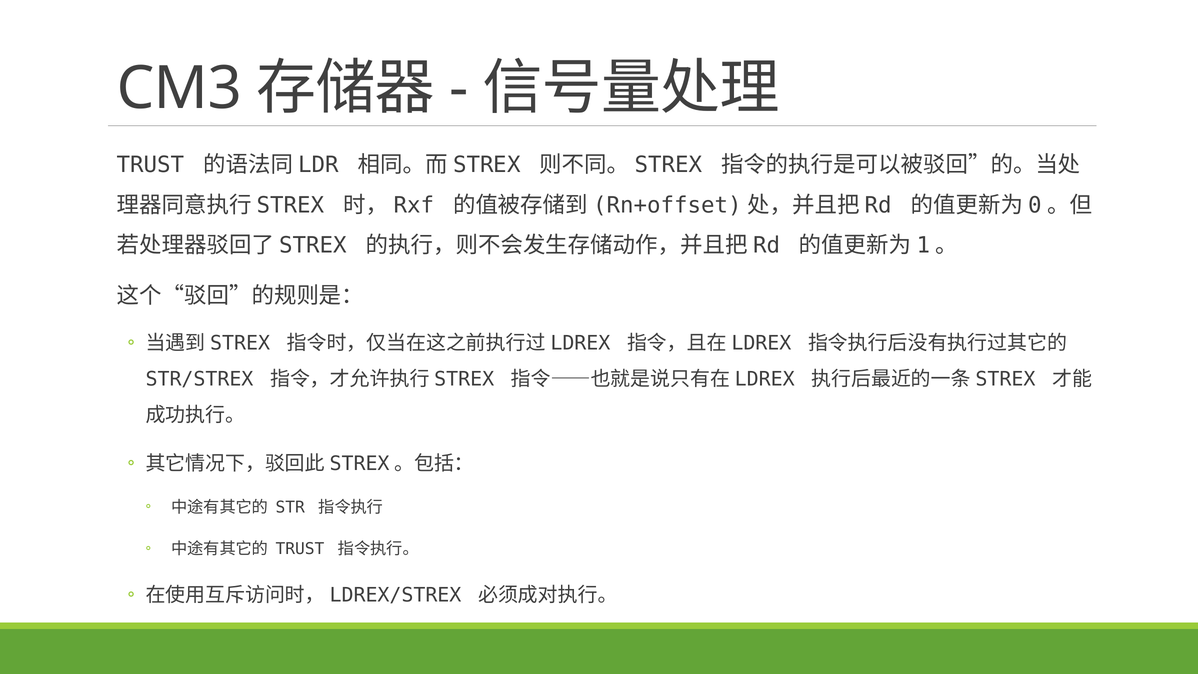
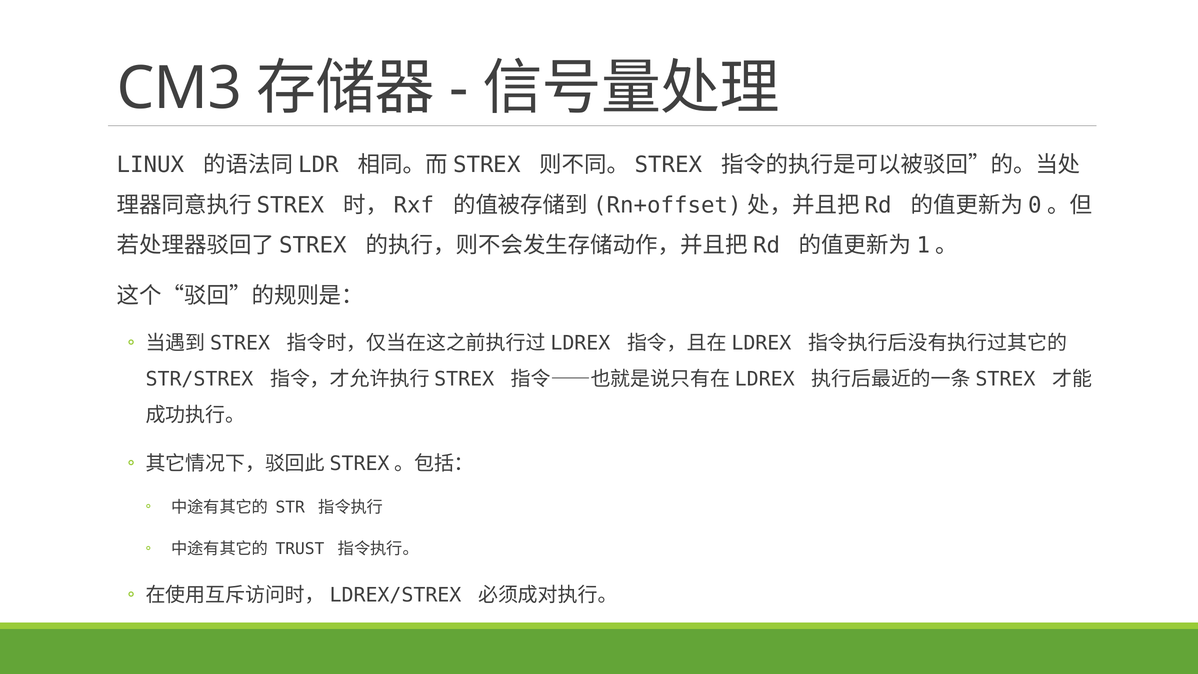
TRUST at (151, 165): TRUST -> LINUX
